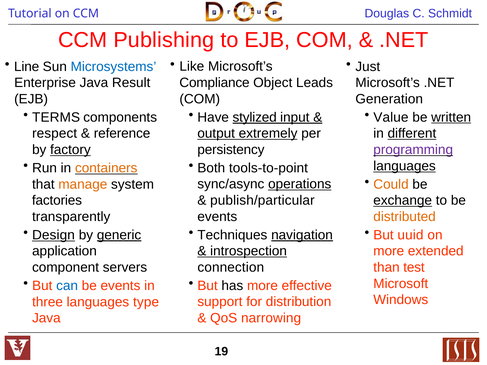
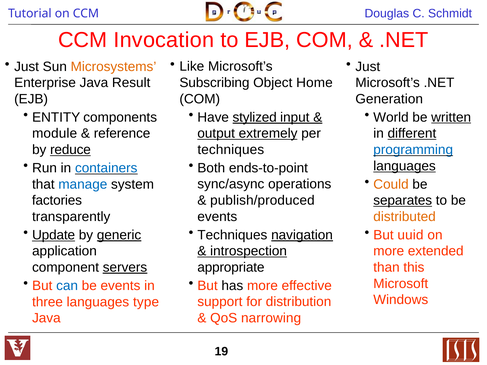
Publishing: Publishing -> Invocation
Line at (27, 67): Line -> Just
Microsystems colour: blue -> orange
Compliance: Compliance -> Subscribing
Leads: Leads -> Home
TERMS: TERMS -> ENTITY
Value: Value -> World
respect: respect -> module
persistency at (231, 150): persistency -> techniques
programming colour: purple -> blue
factory: factory -> reduce
tools-to-point: tools-to-point -> ends-to-point
containers colour: orange -> blue
operations underline: present -> none
manage colour: orange -> blue
publish/particular: publish/particular -> publish/produced
exchange: exchange -> separates
Design: Design -> Update
servers underline: none -> present
connection: connection -> appropriate
test: test -> this
